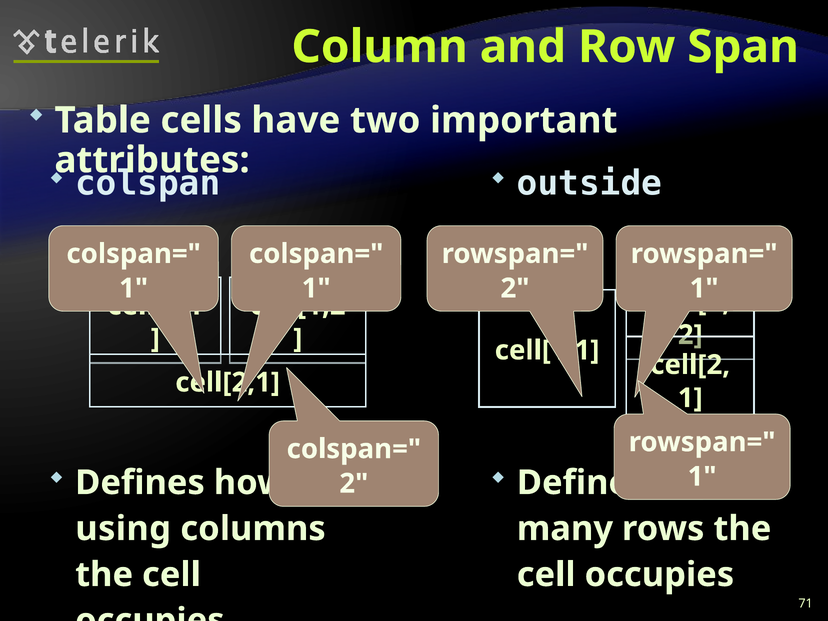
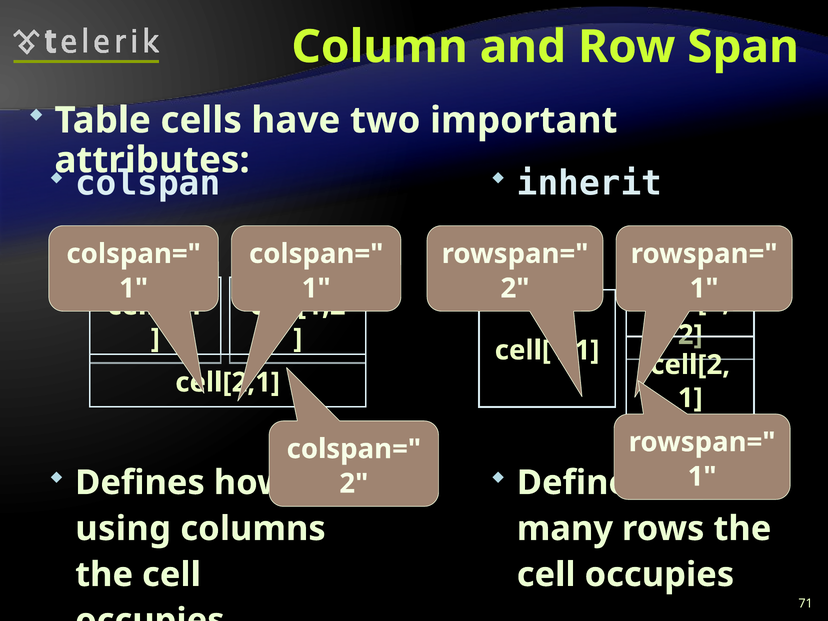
outside: outside -> inherit
